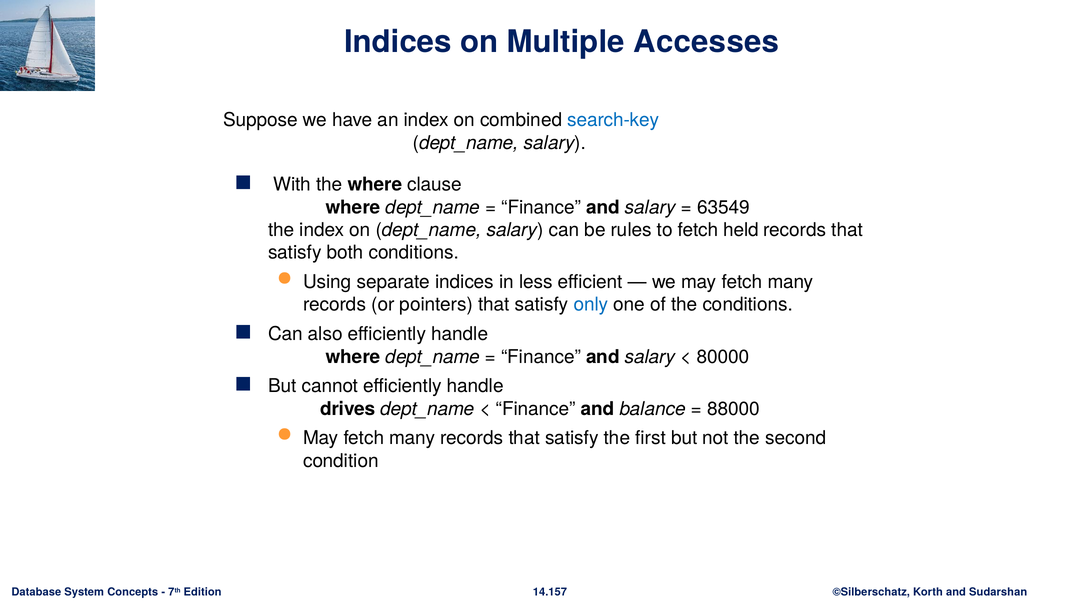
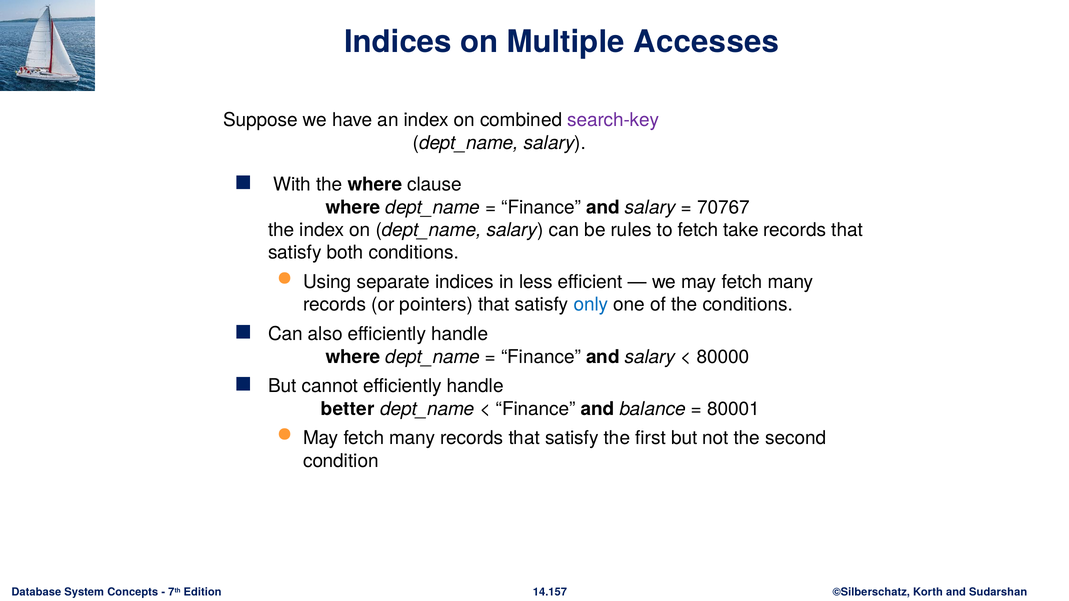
search-key colour: blue -> purple
63549: 63549 -> 70767
held: held -> take
drives: drives -> better
88000: 88000 -> 80001
